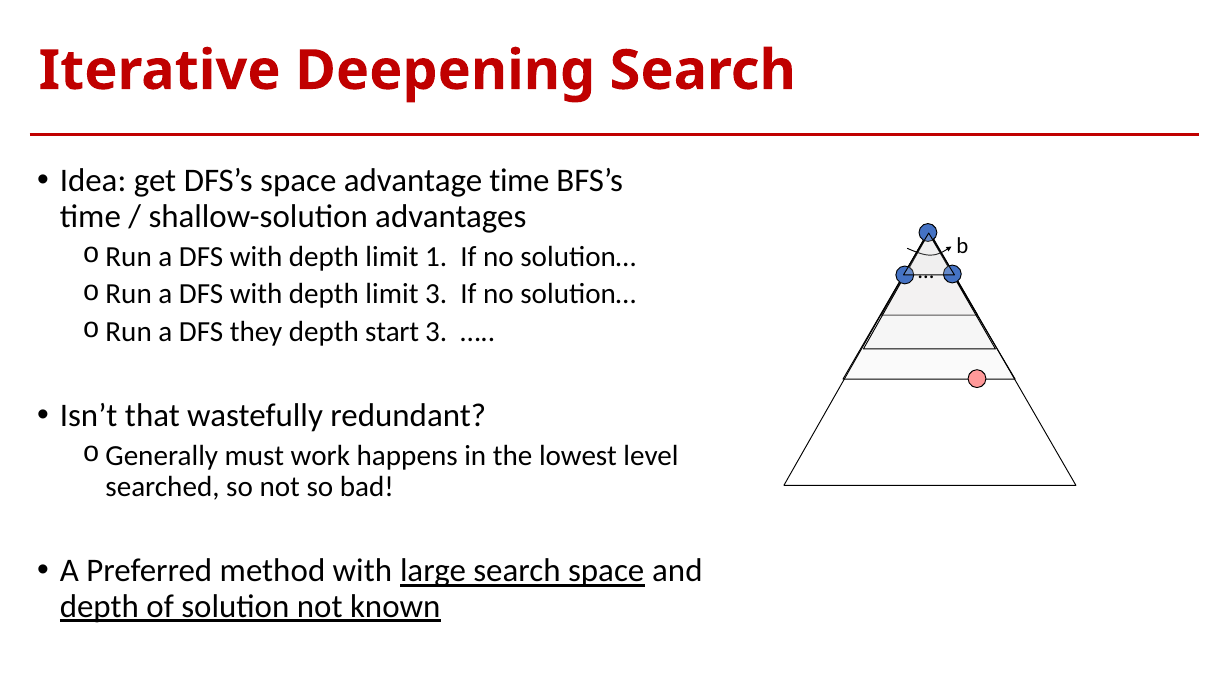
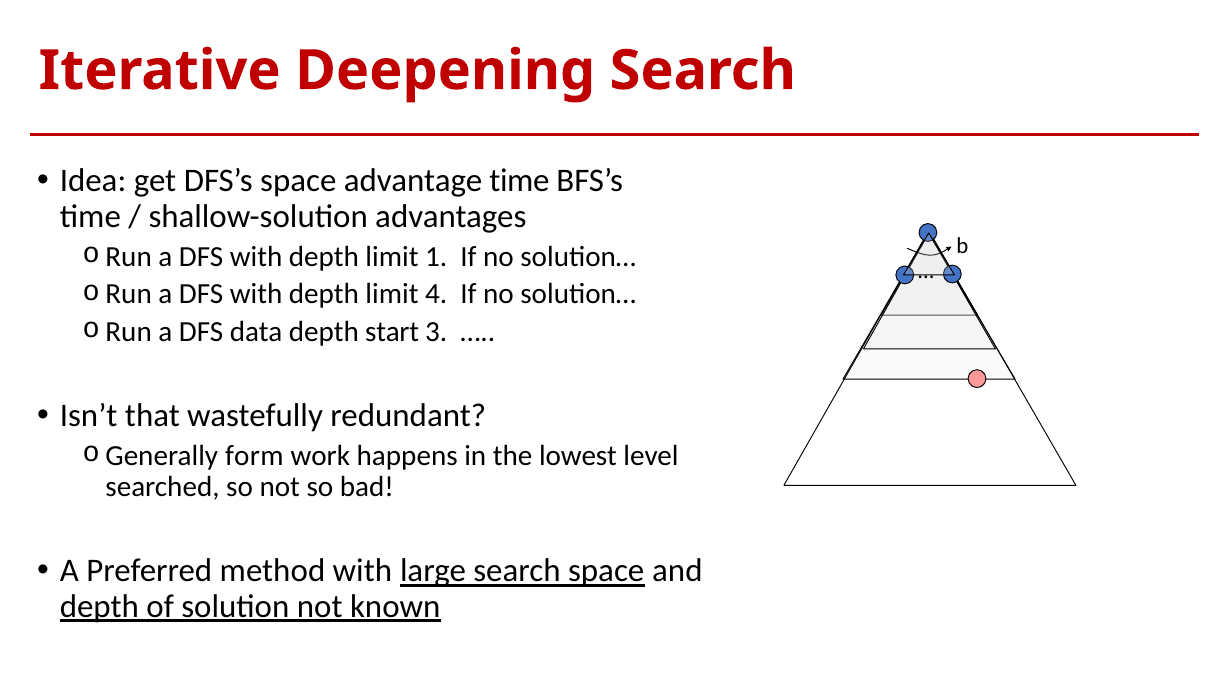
limit 3: 3 -> 4
they: they -> data
must: must -> form
